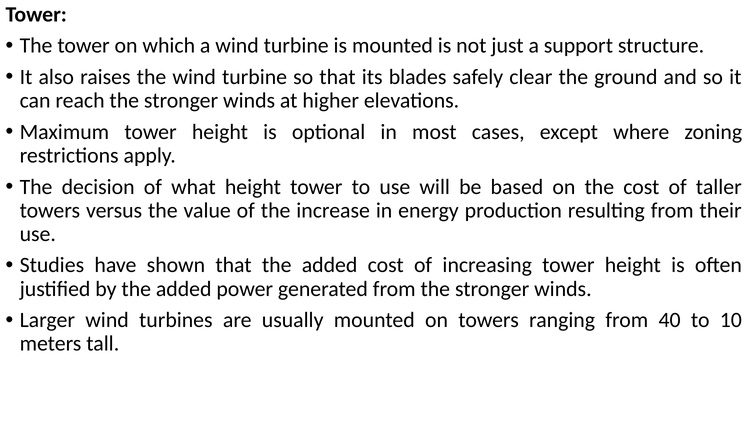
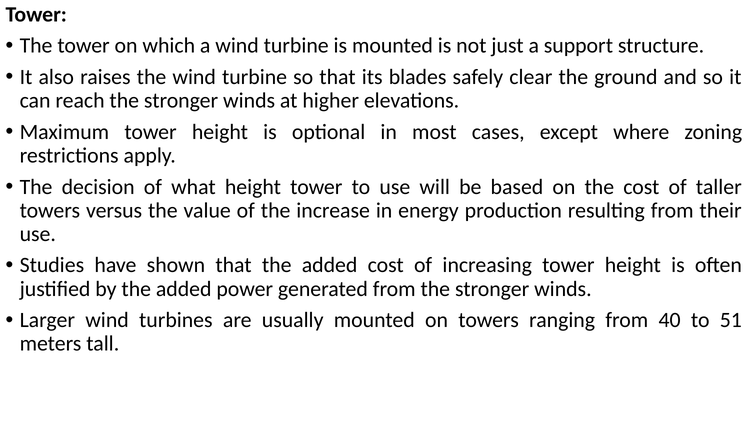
10: 10 -> 51
